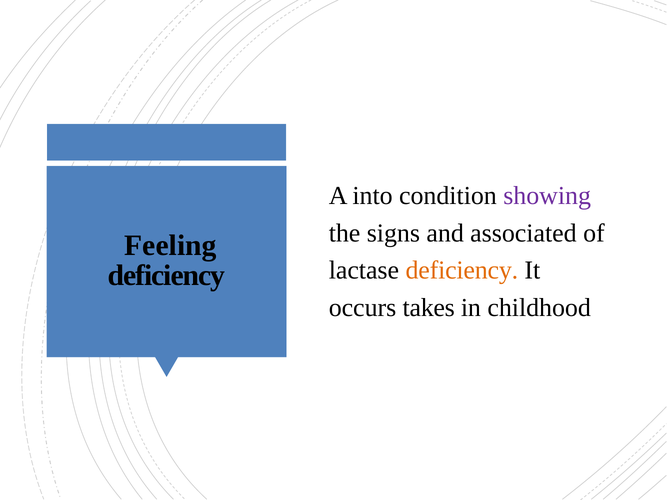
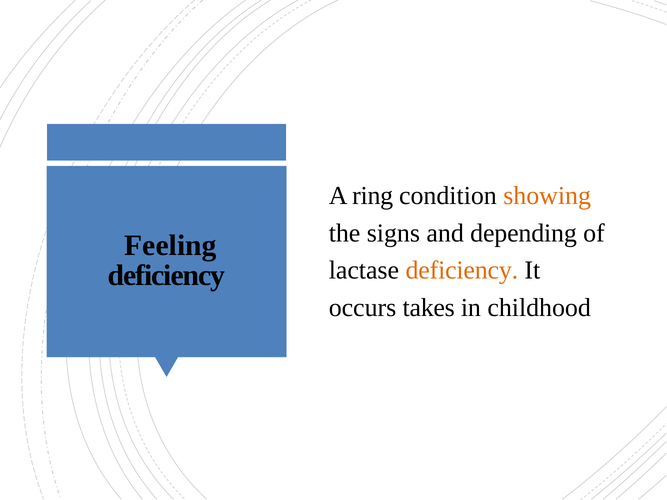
into: into -> ring
showing colour: purple -> orange
associated: associated -> depending
